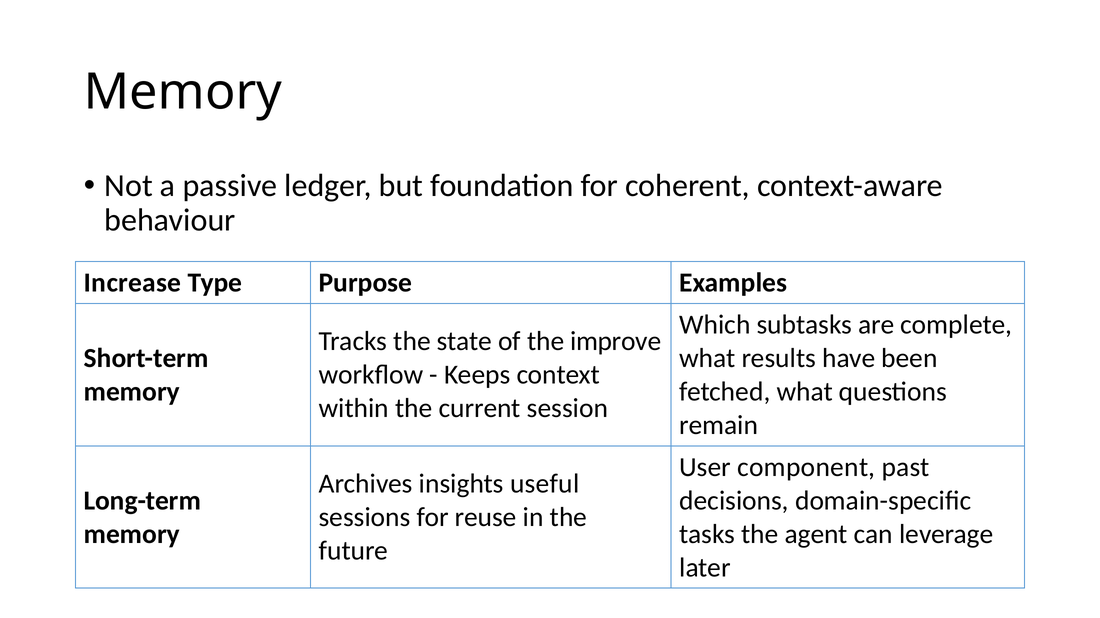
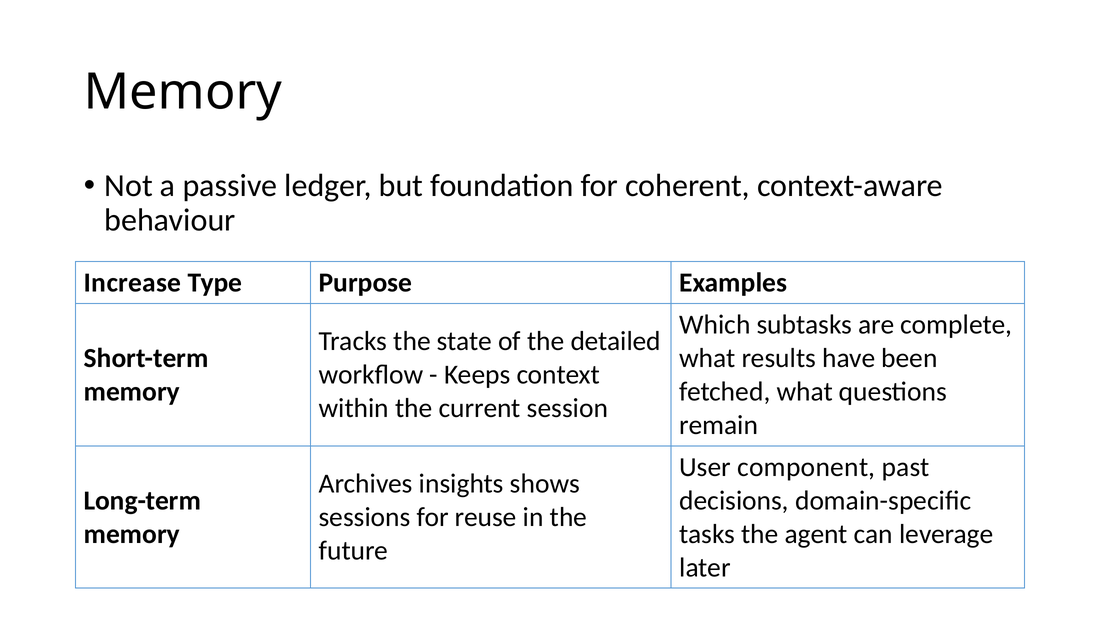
improve: improve -> detailed
useful: useful -> shows
